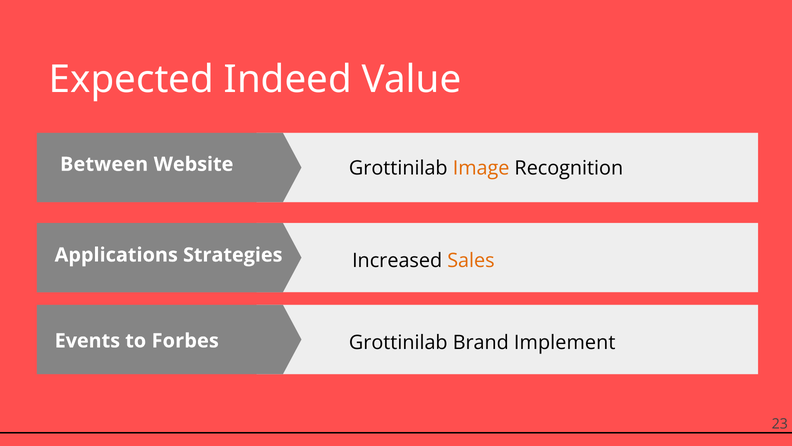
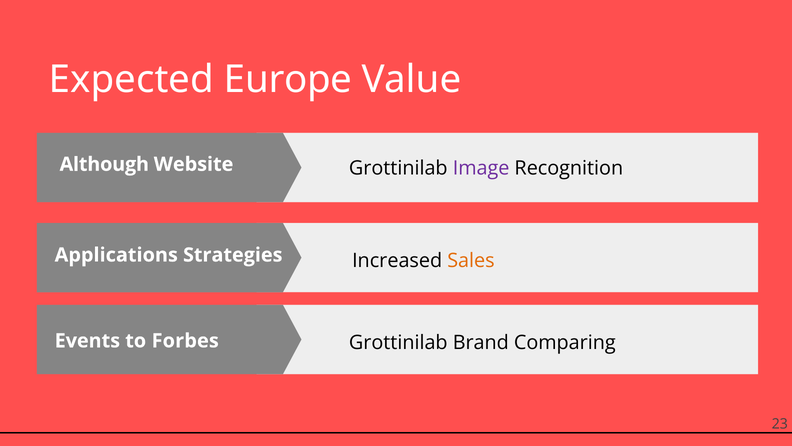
Indeed: Indeed -> Europe
Between: Between -> Although
Image colour: orange -> purple
Implement: Implement -> Comparing
